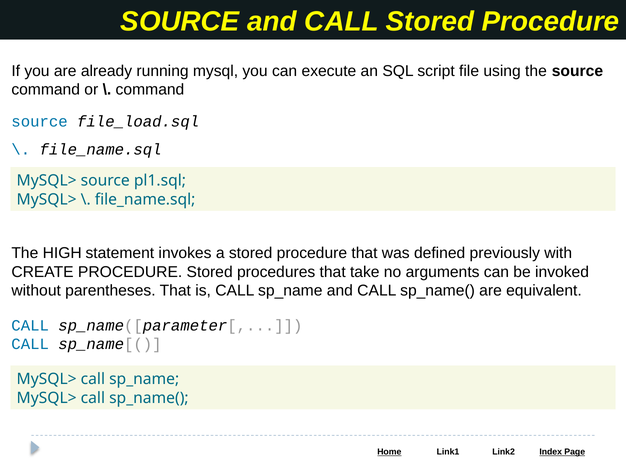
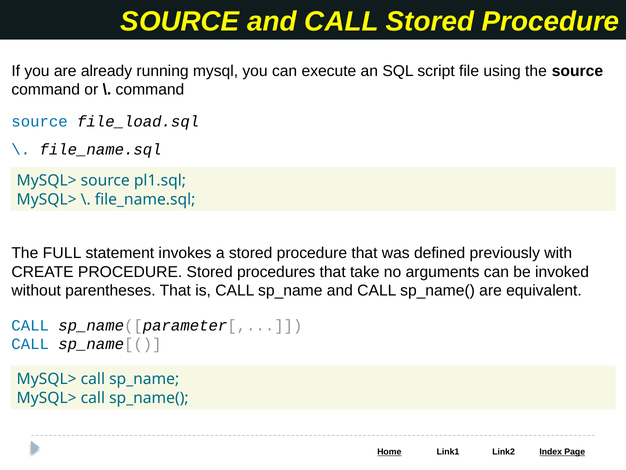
HIGH: HIGH -> FULL
